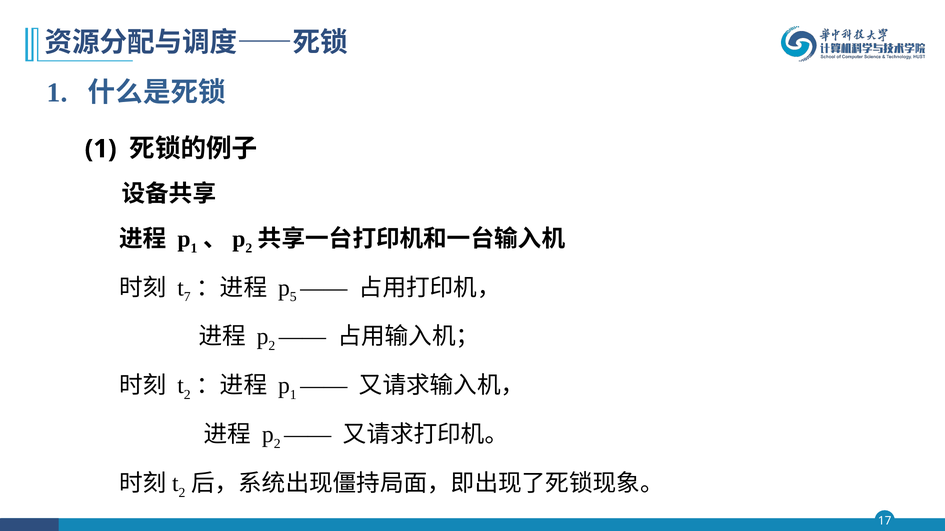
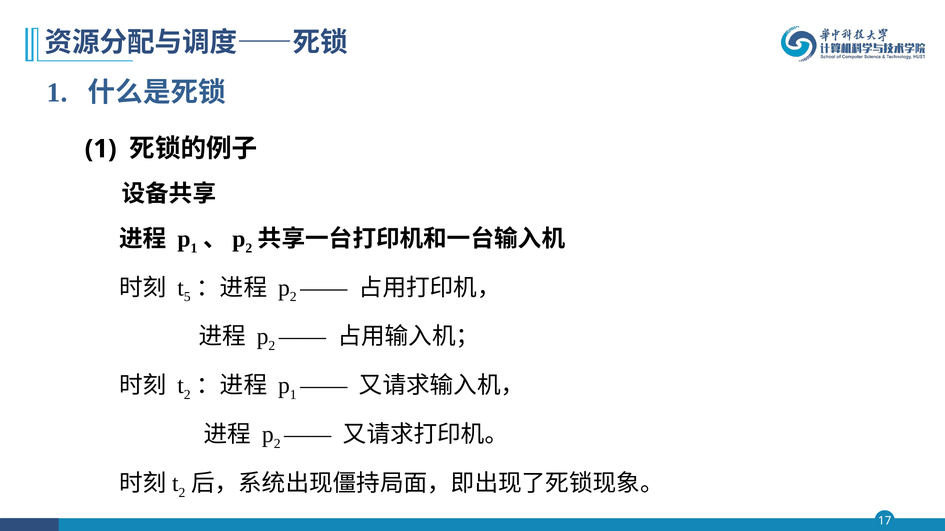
7: 7 -> 5
5 at (293, 297): 5 -> 2
